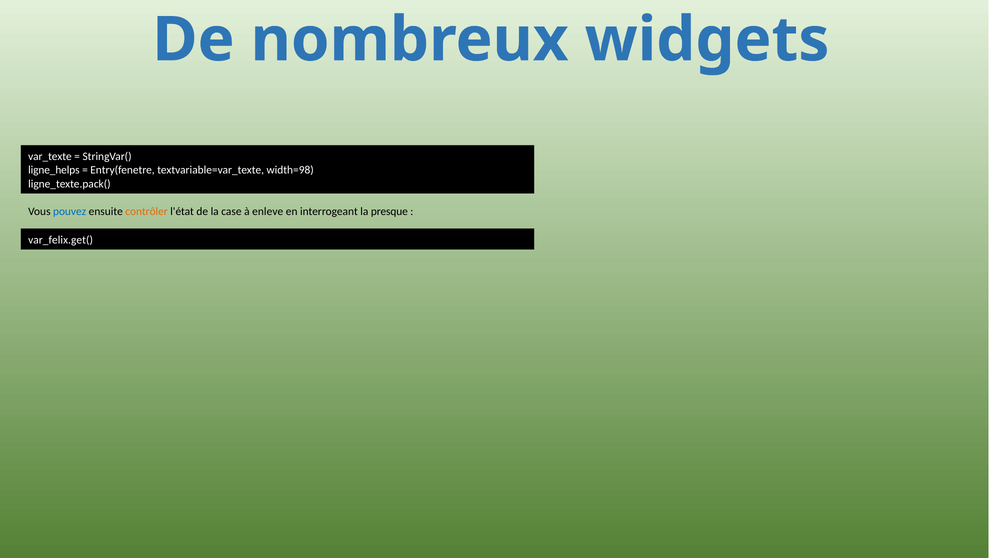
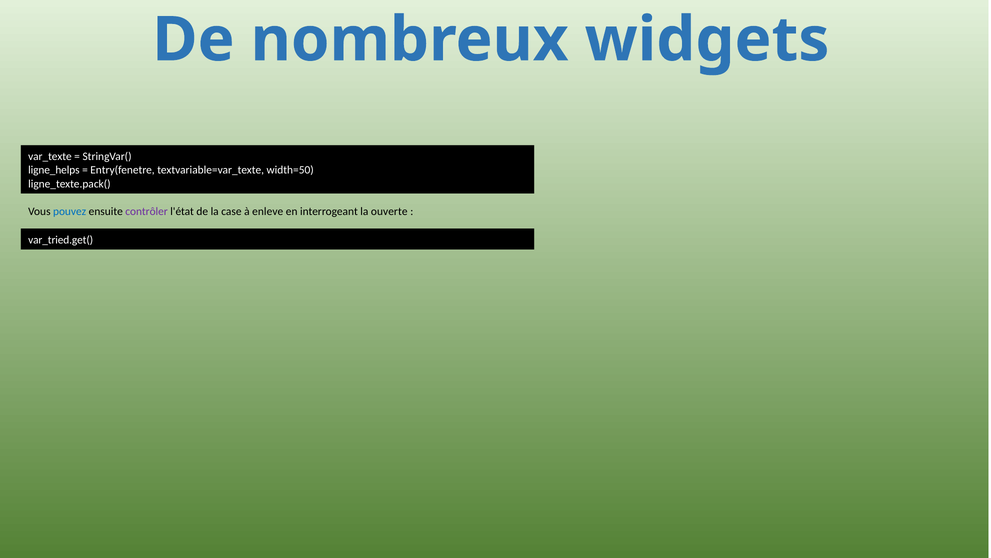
width=98: width=98 -> width=50
contrôler colour: orange -> purple
presque: presque -> ouverte
var_felix.get(: var_felix.get( -> var_tried.get(
